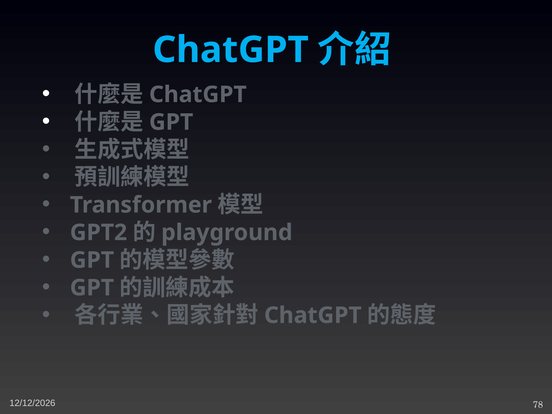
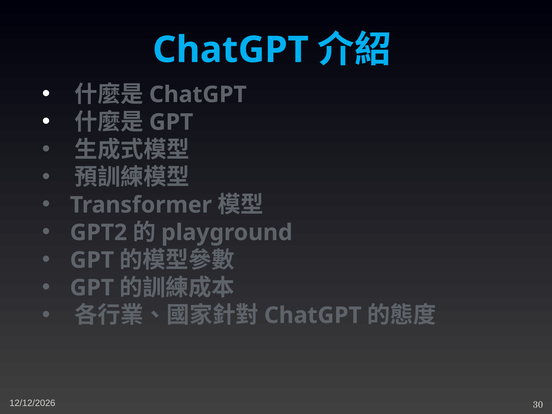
78: 78 -> 30
